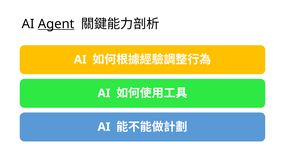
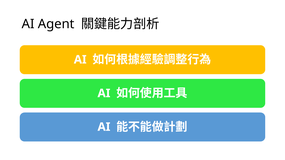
Agent underline: present -> none
